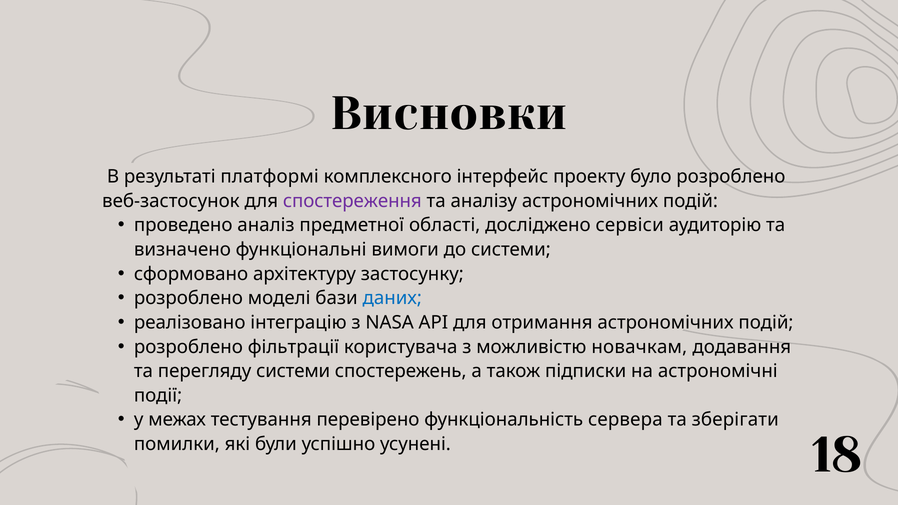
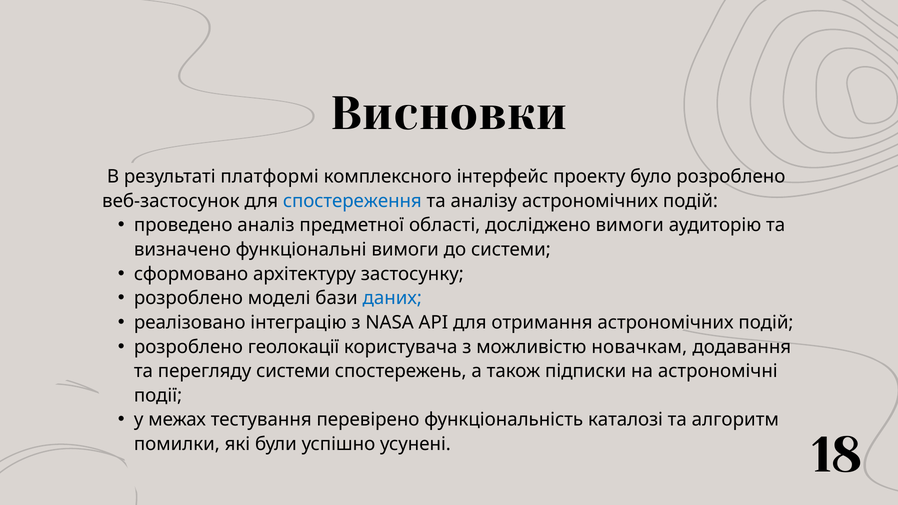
спостереження colour: purple -> blue
досліджено сервіси: сервіси -> вимоги
фільтрації: фільтрації -> геолокації
сервера: сервера -> каталозі
зберігати: зберігати -> алгоритм
